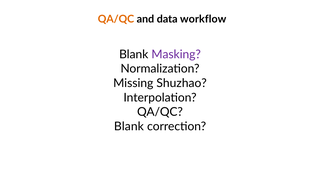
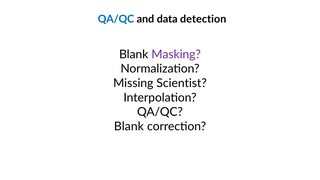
QA/QC at (116, 19) colour: orange -> blue
workflow: workflow -> detection
Shuzhao: Shuzhao -> Scientist
